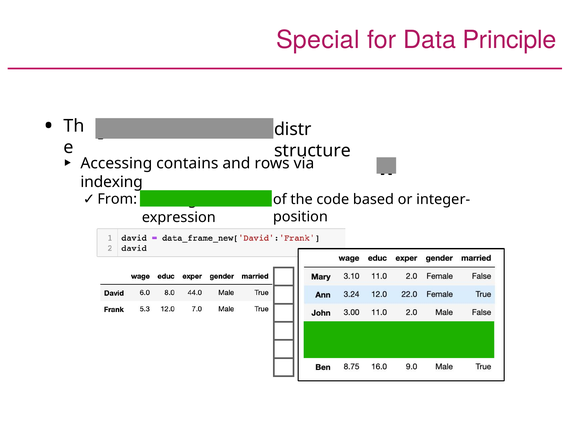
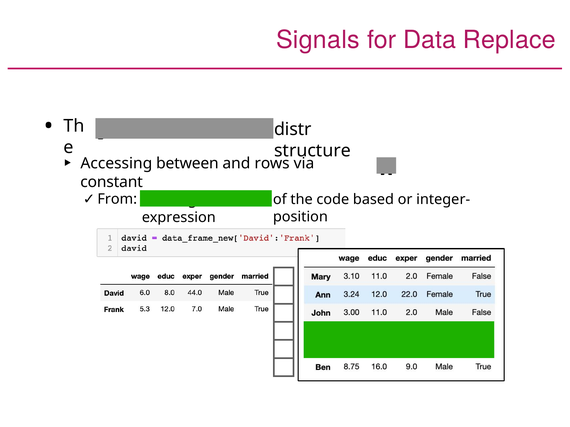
Special: Special -> Signals
Principle: Principle -> Replace
contains: contains -> between
indexing: indexing -> constant
